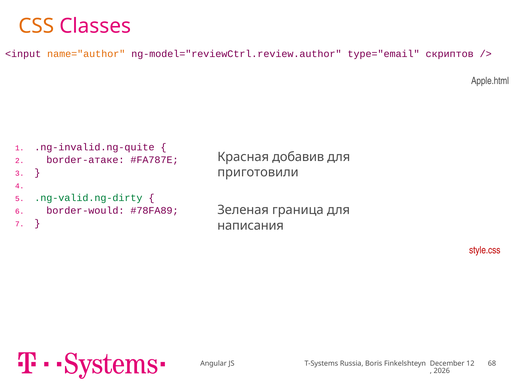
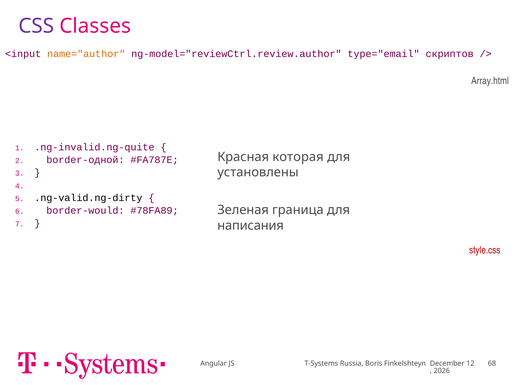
CSS colour: orange -> purple
Apple.html: Apple.html -> Array.html
добавив: добавив -> которая
border-атаке: border-атаке -> border-одной
приготовили: приготовили -> установлены
.ng-valid.ng-dirty colour: green -> black
